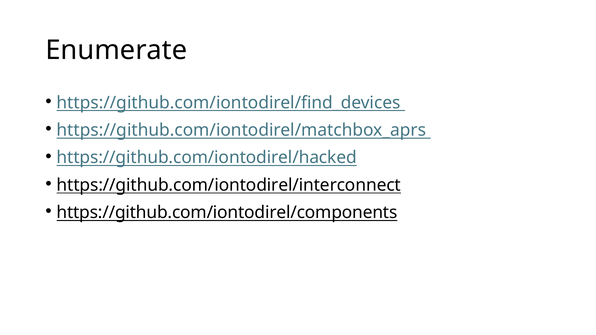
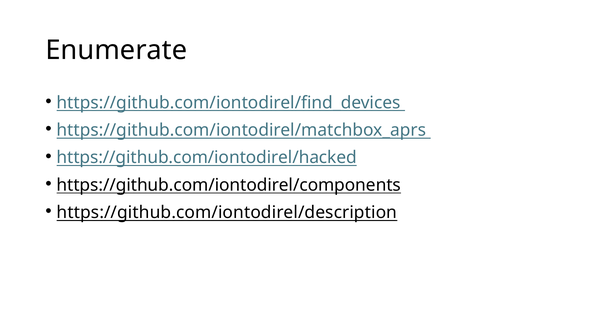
https://github.com/iontodirel/interconnect: https://github.com/iontodirel/interconnect -> https://github.com/iontodirel/components
https://github.com/iontodirel/components: https://github.com/iontodirel/components -> https://github.com/iontodirel/description
